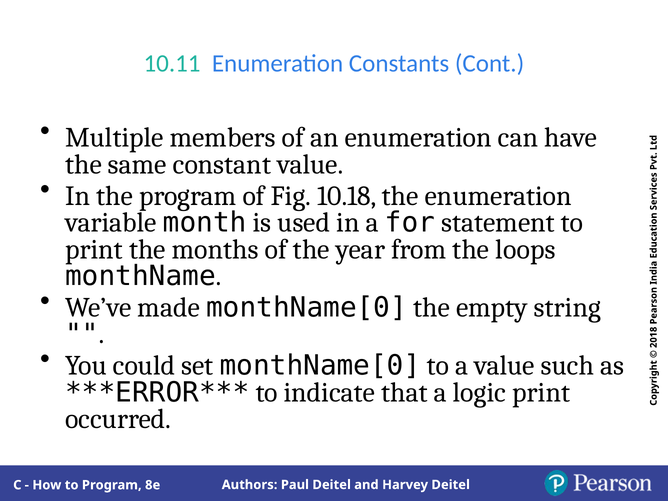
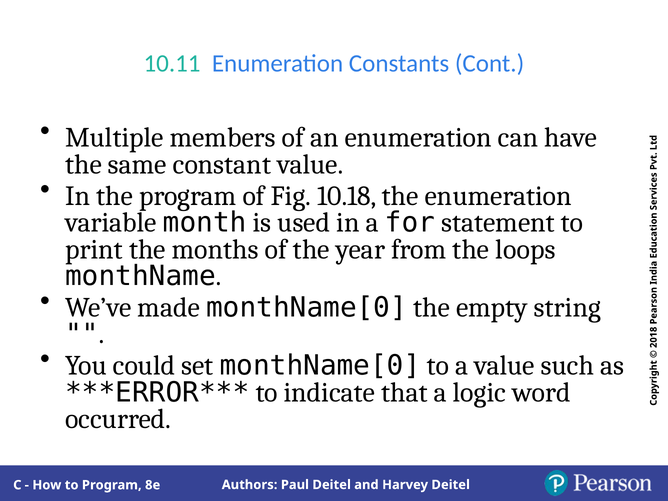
logic print: print -> word
